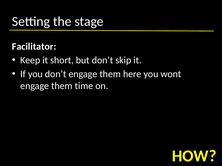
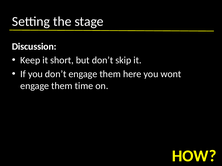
Facilitator: Facilitator -> Discussion
